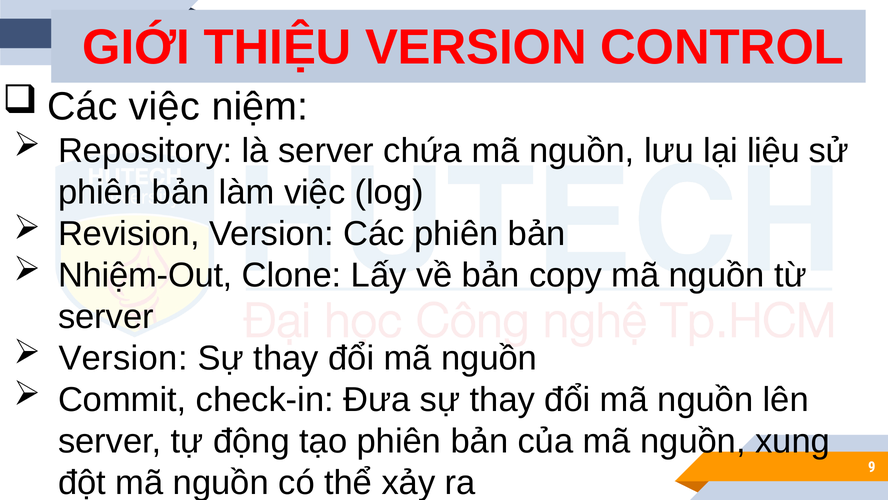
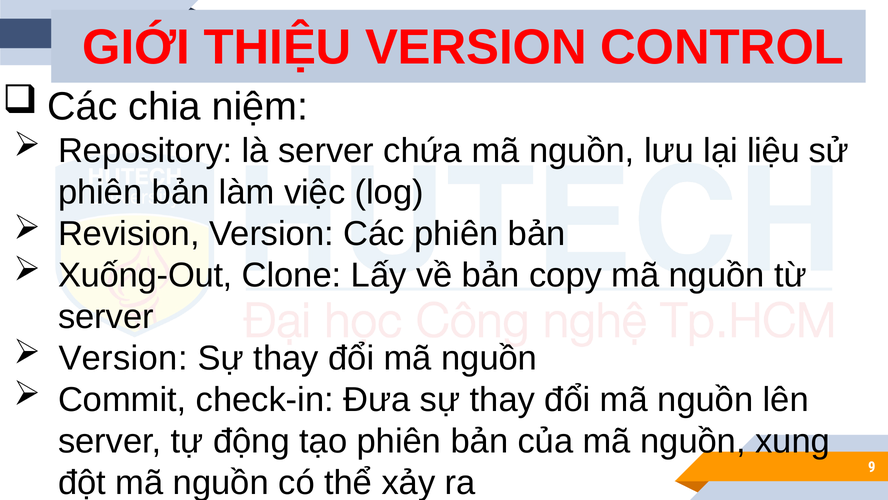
việc at (164, 106): việc -> chia
Nhiệm-Out: Nhiệm-Out -> Xuống-Out
